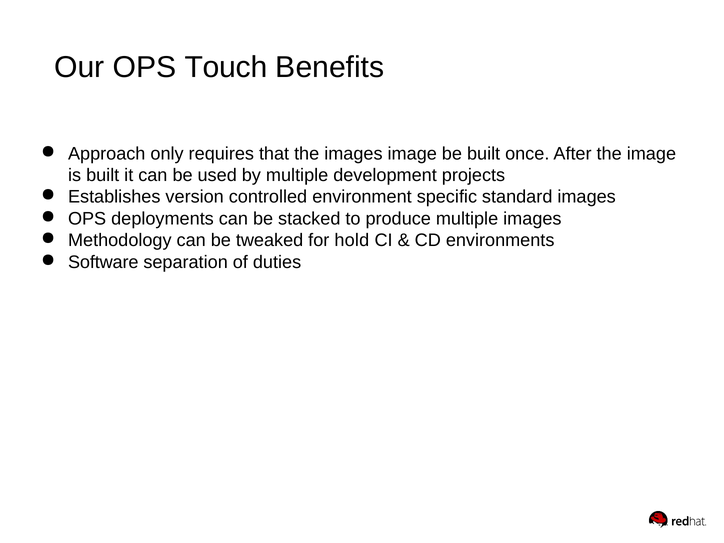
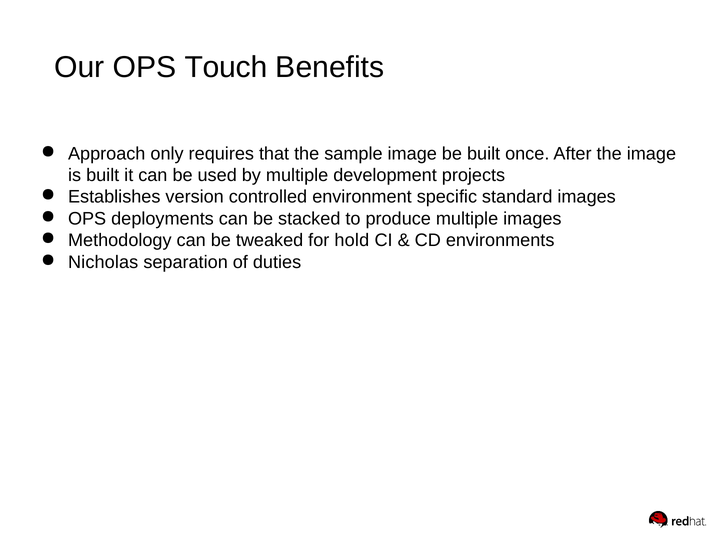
the images: images -> sample
Software: Software -> Nicholas
